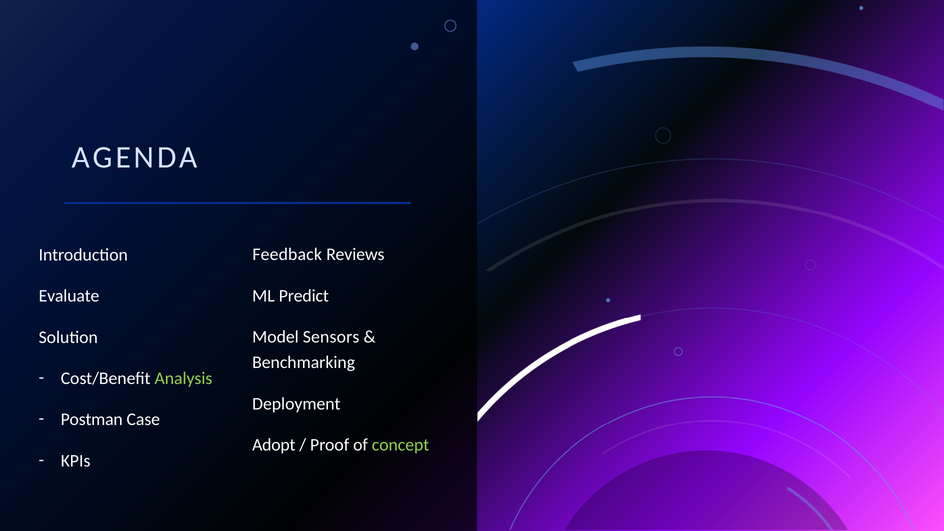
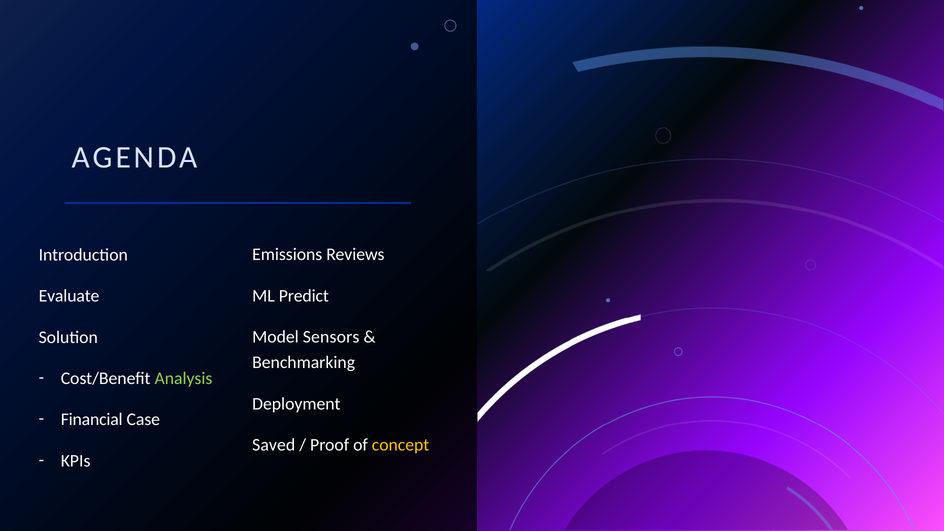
Feedback: Feedback -> Emissions
Postman: Postman -> Financial
Adopt: Adopt -> Saved
concept colour: light green -> yellow
